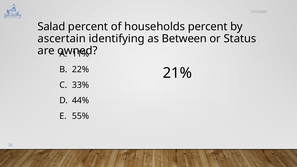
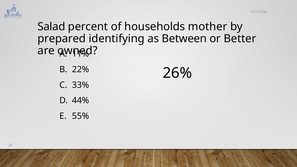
households percent: percent -> mother
ascertain: ascertain -> prepared
Status: Status -> Better
21%: 21% -> 26%
